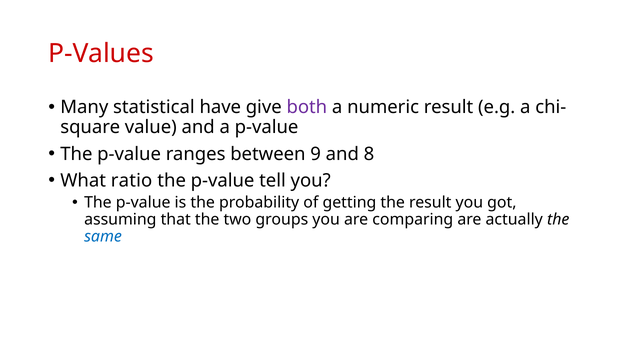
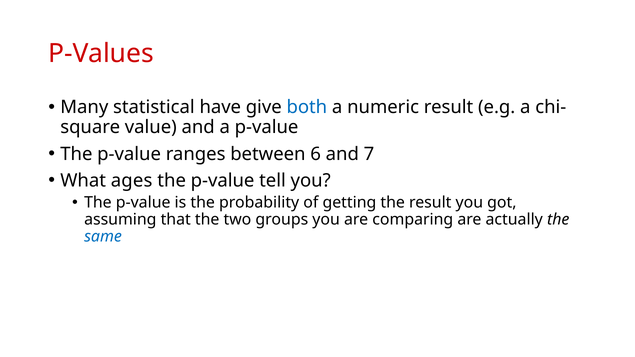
both colour: purple -> blue
9: 9 -> 6
8: 8 -> 7
ratio: ratio -> ages
